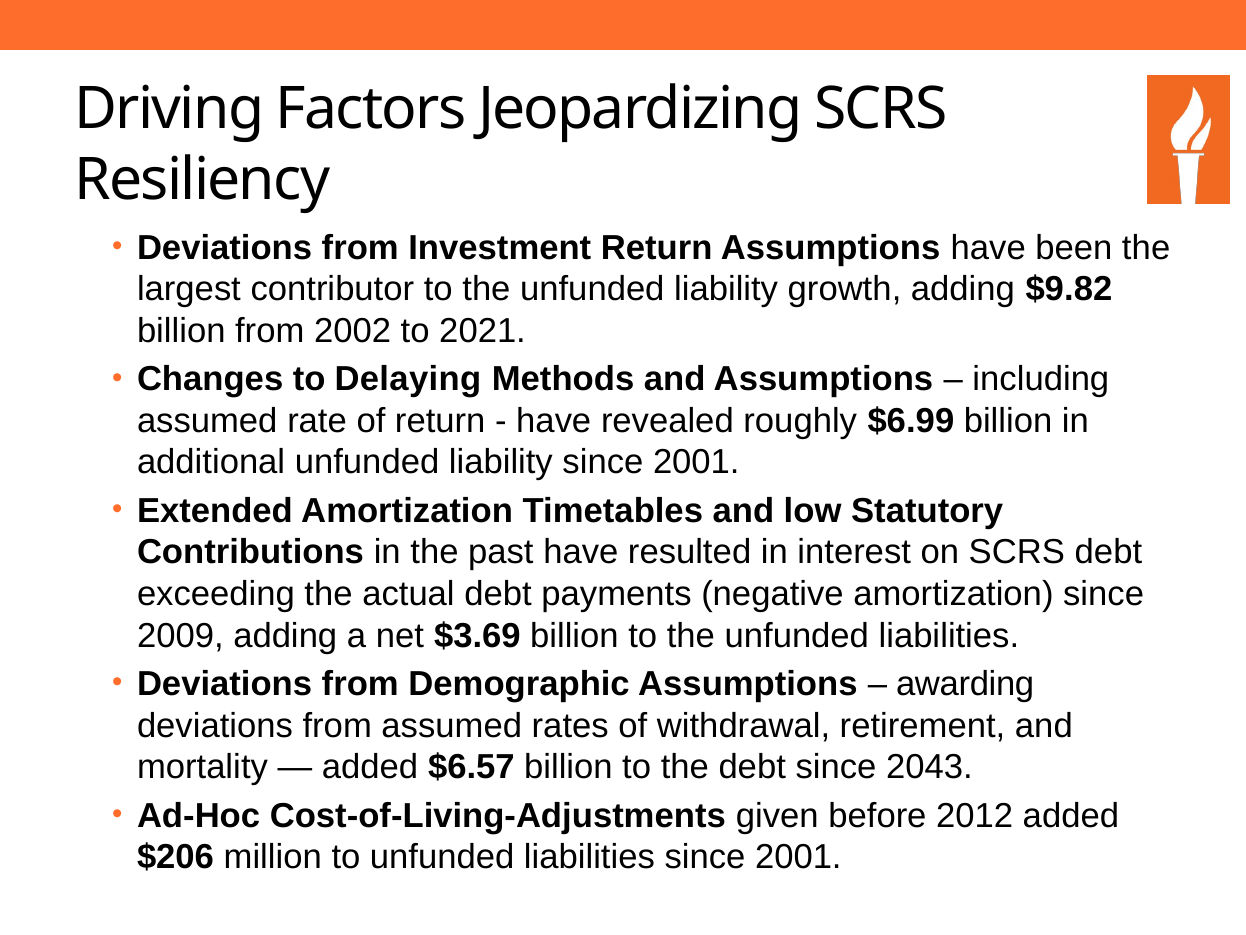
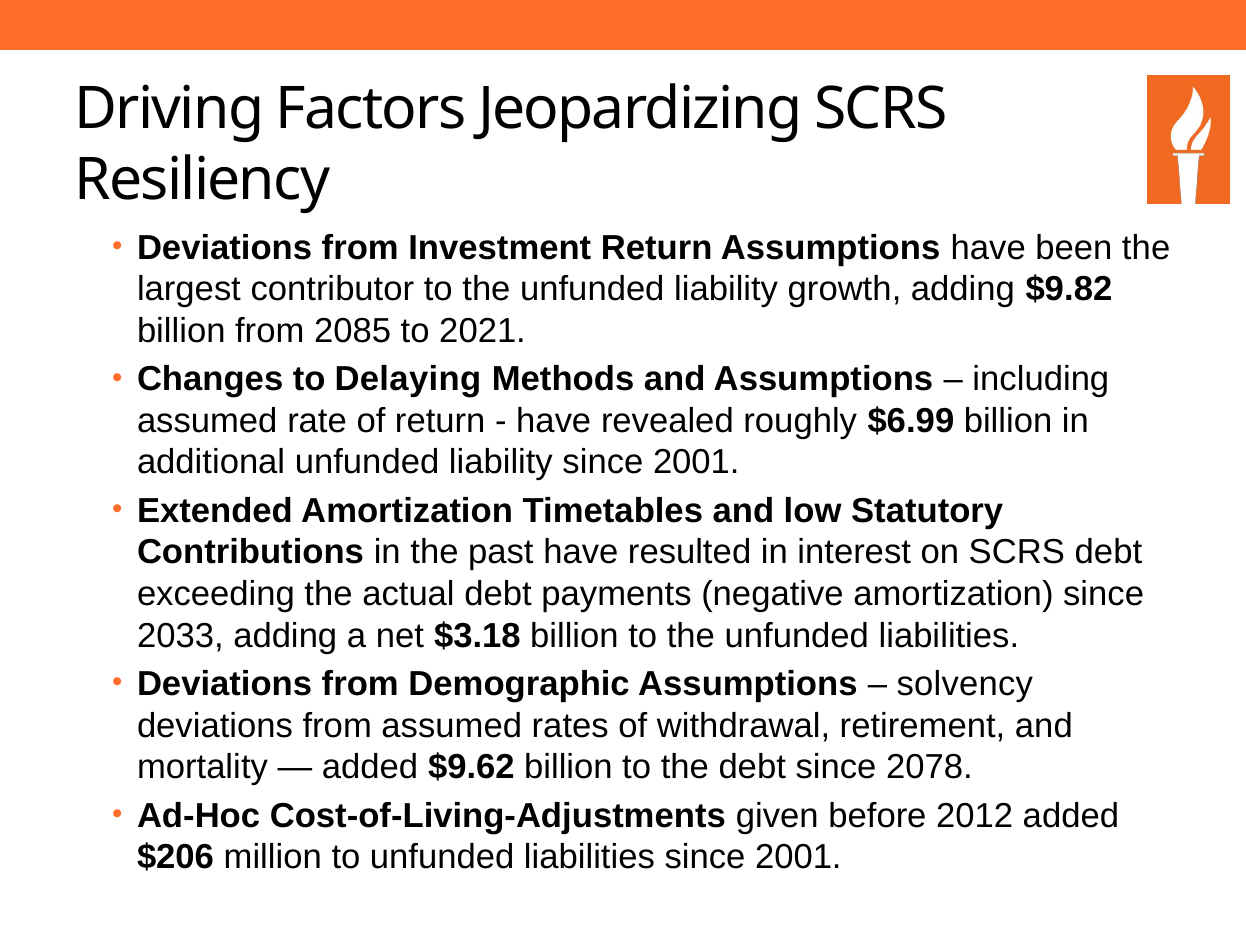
2002: 2002 -> 2085
2009: 2009 -> 2033
$3.69: $3.69 -> $3.18
awarding: awarding -> solvency
$6.57: $6.57 -> $9.62
2043: 2043 -> 2078
